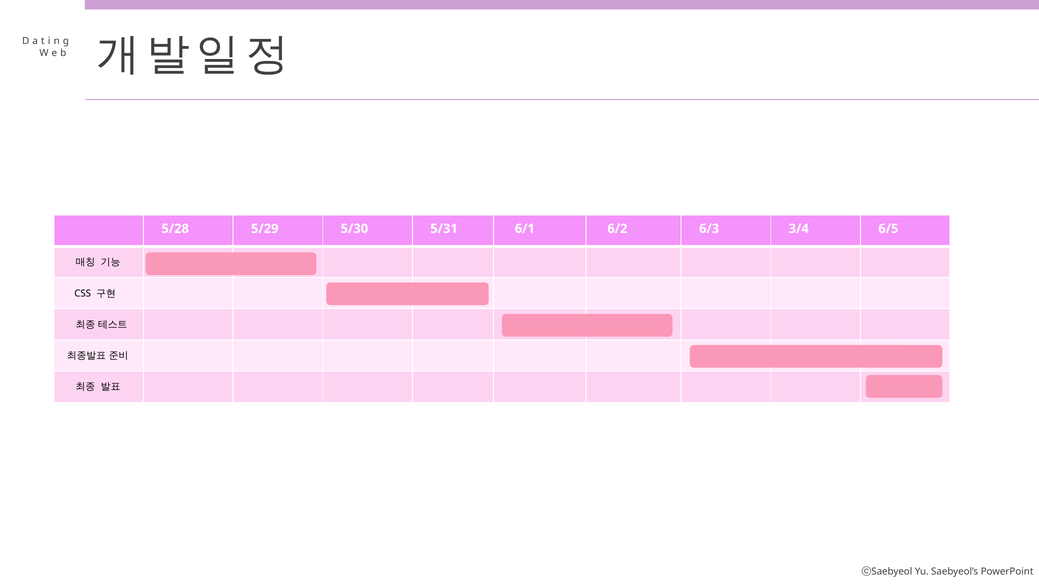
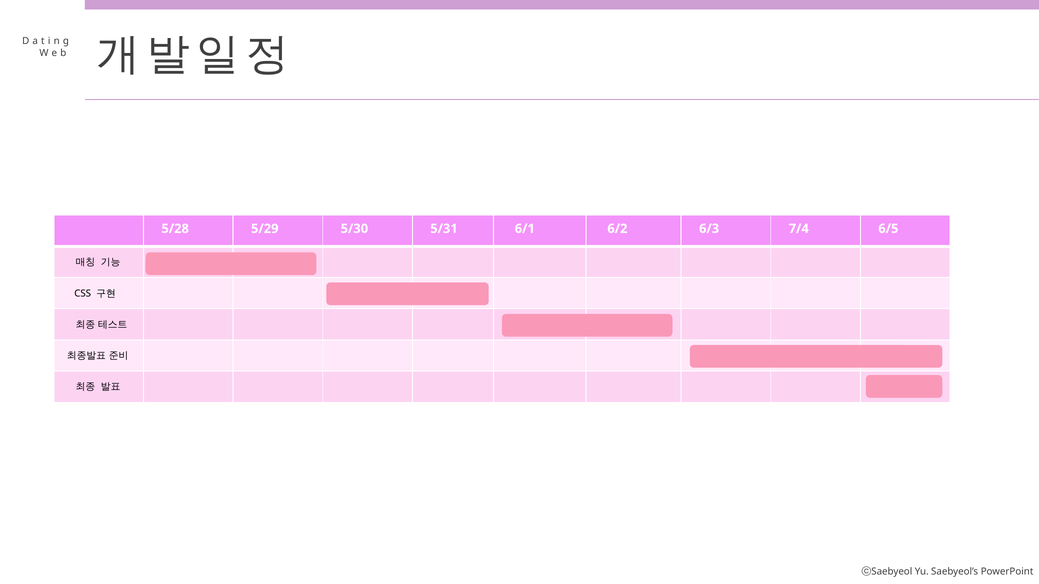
3/4: 3/4 -> 7/4
